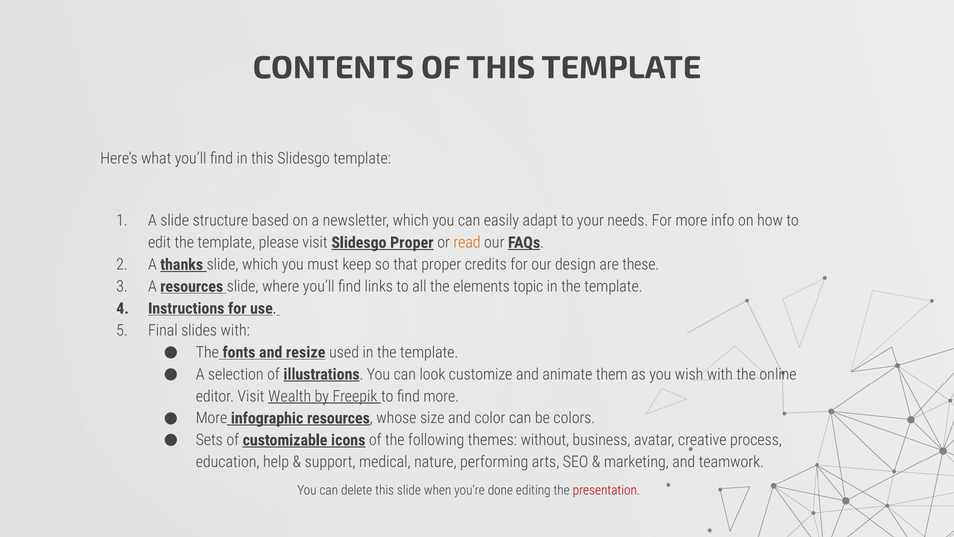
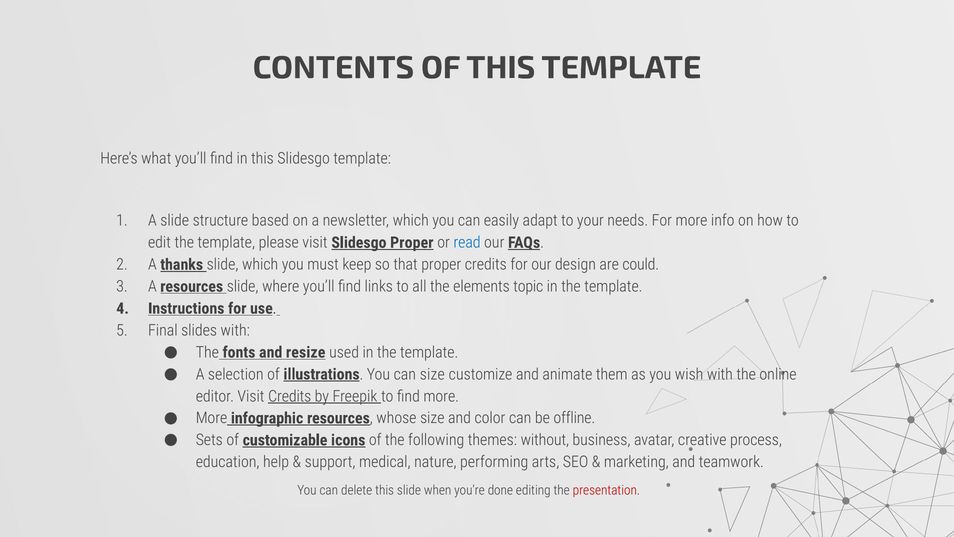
read colour: orange -> blue
these: these -> could
can look: look -> size
Visit Wealth: Wealth -> Credits
colors: colors -> offline
